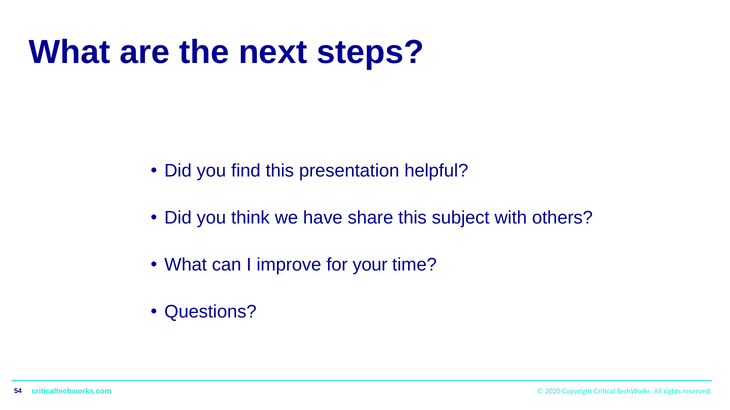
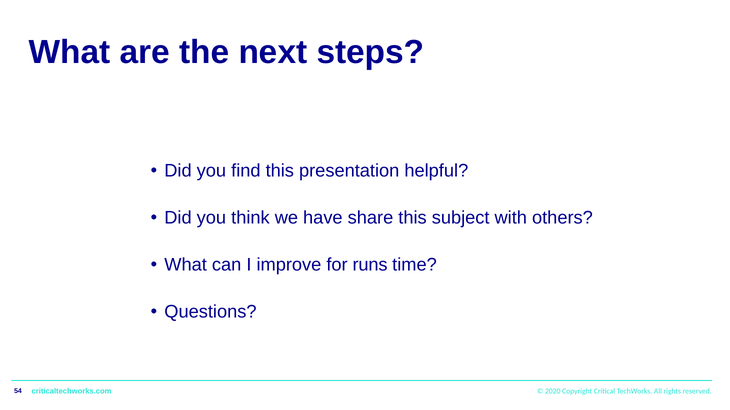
your: your -> runs
